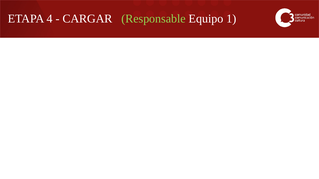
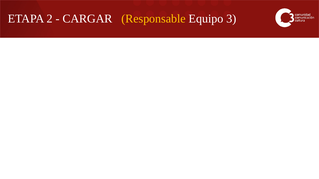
4: 4 -> 2
Responsable colour: light green -> yellow
1: 1 -> 3
